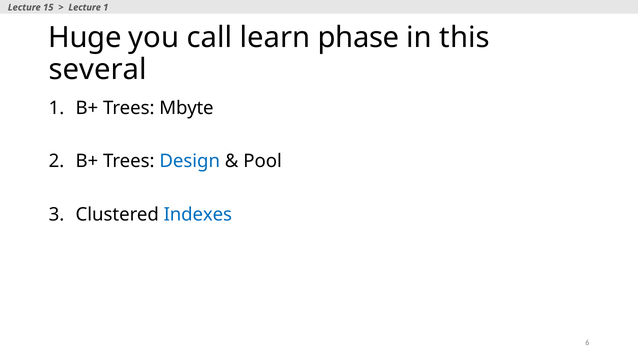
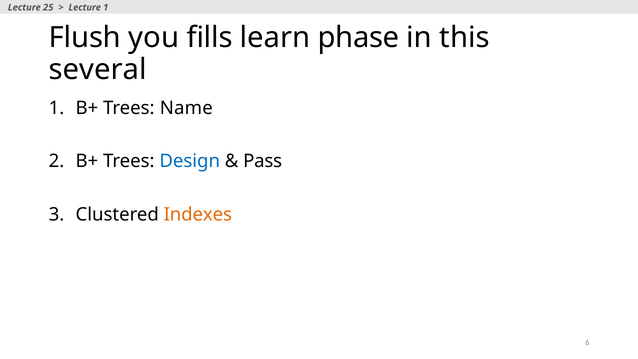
15: 15 -> 25
Huge: Huge -> Flush
call: call -> fills
Mbyte: Mbyte -> Name
Pool: Pool -> Pass
Indexes colour: blue -> orange
